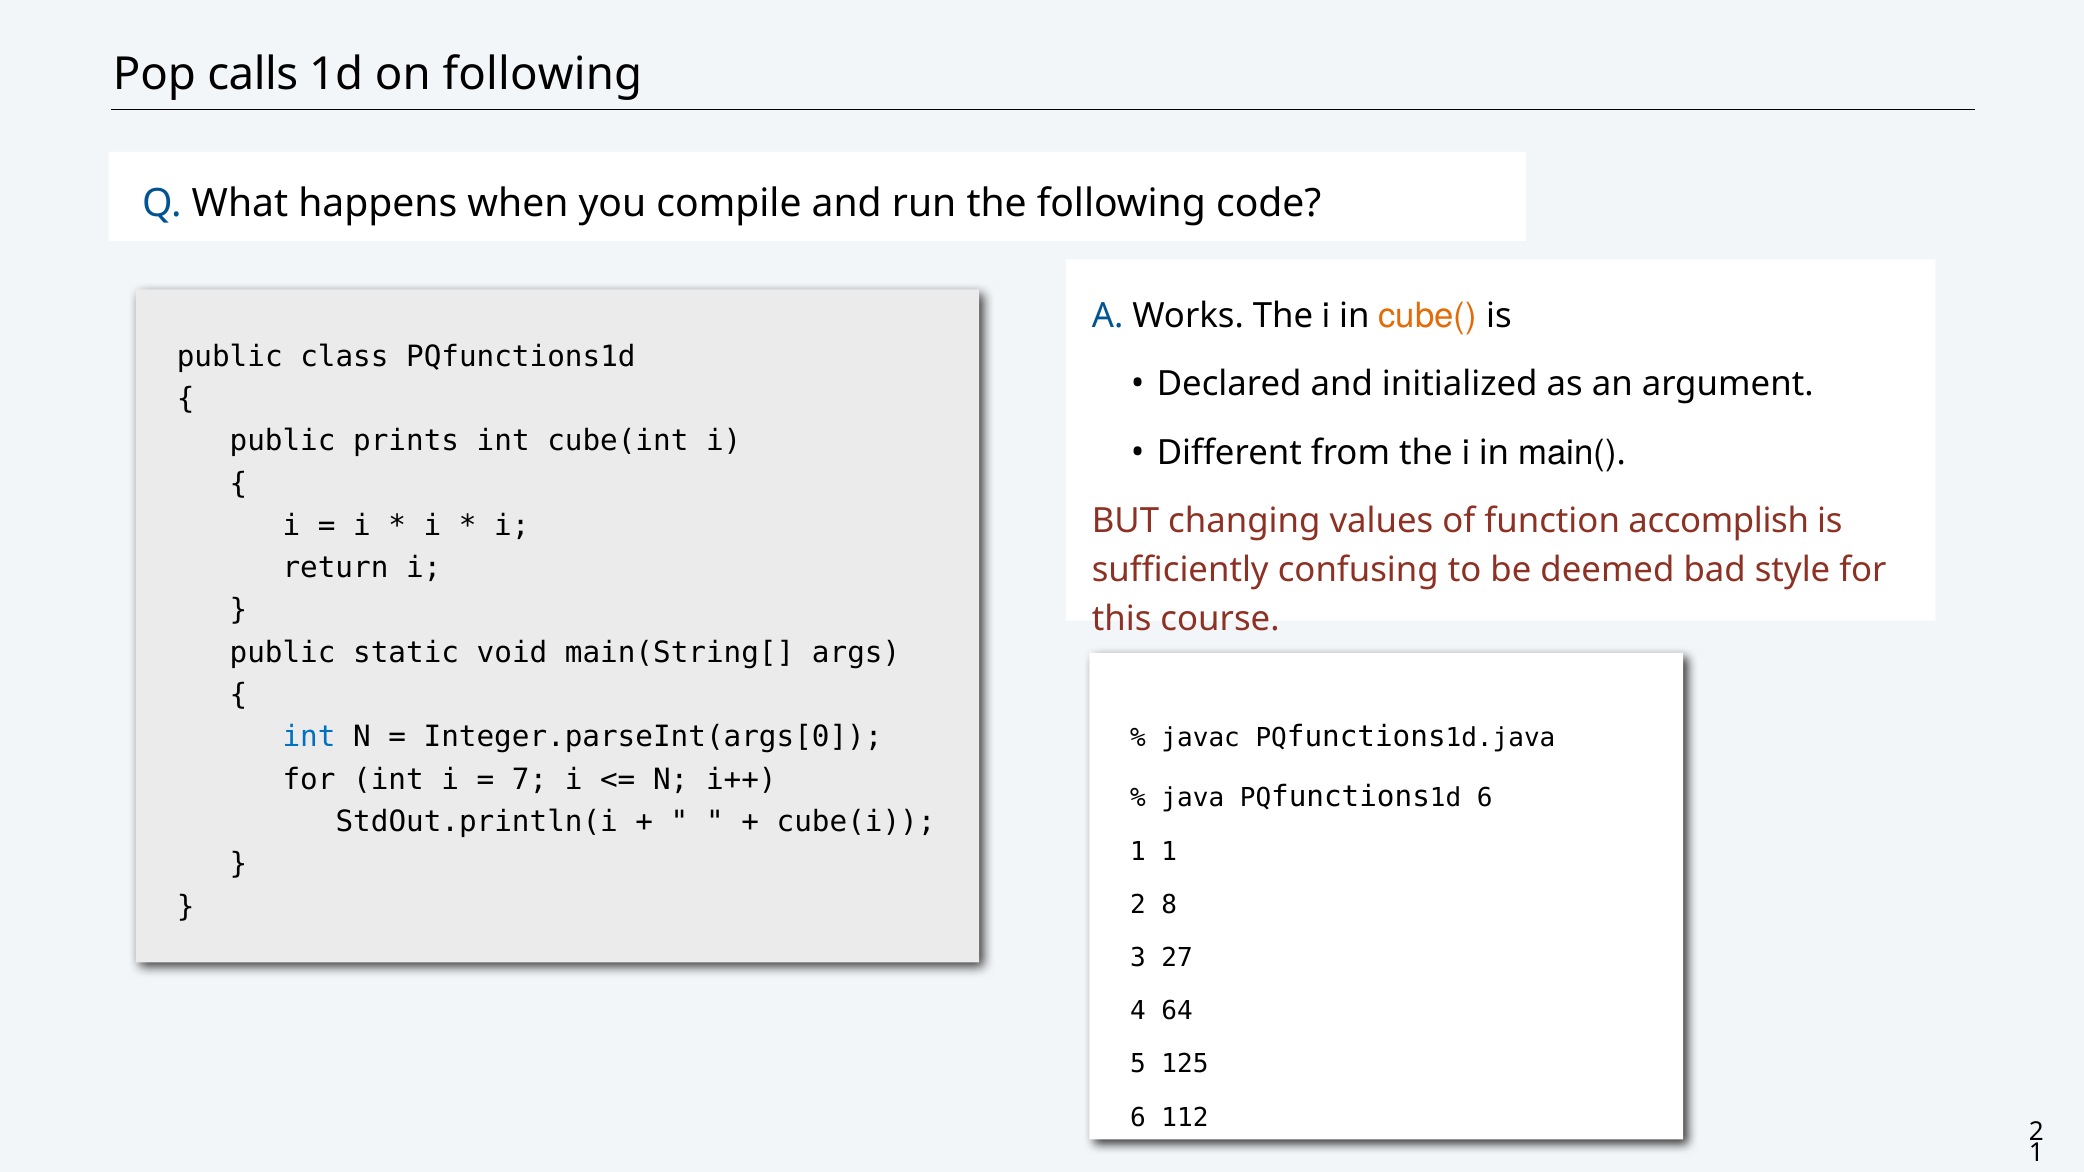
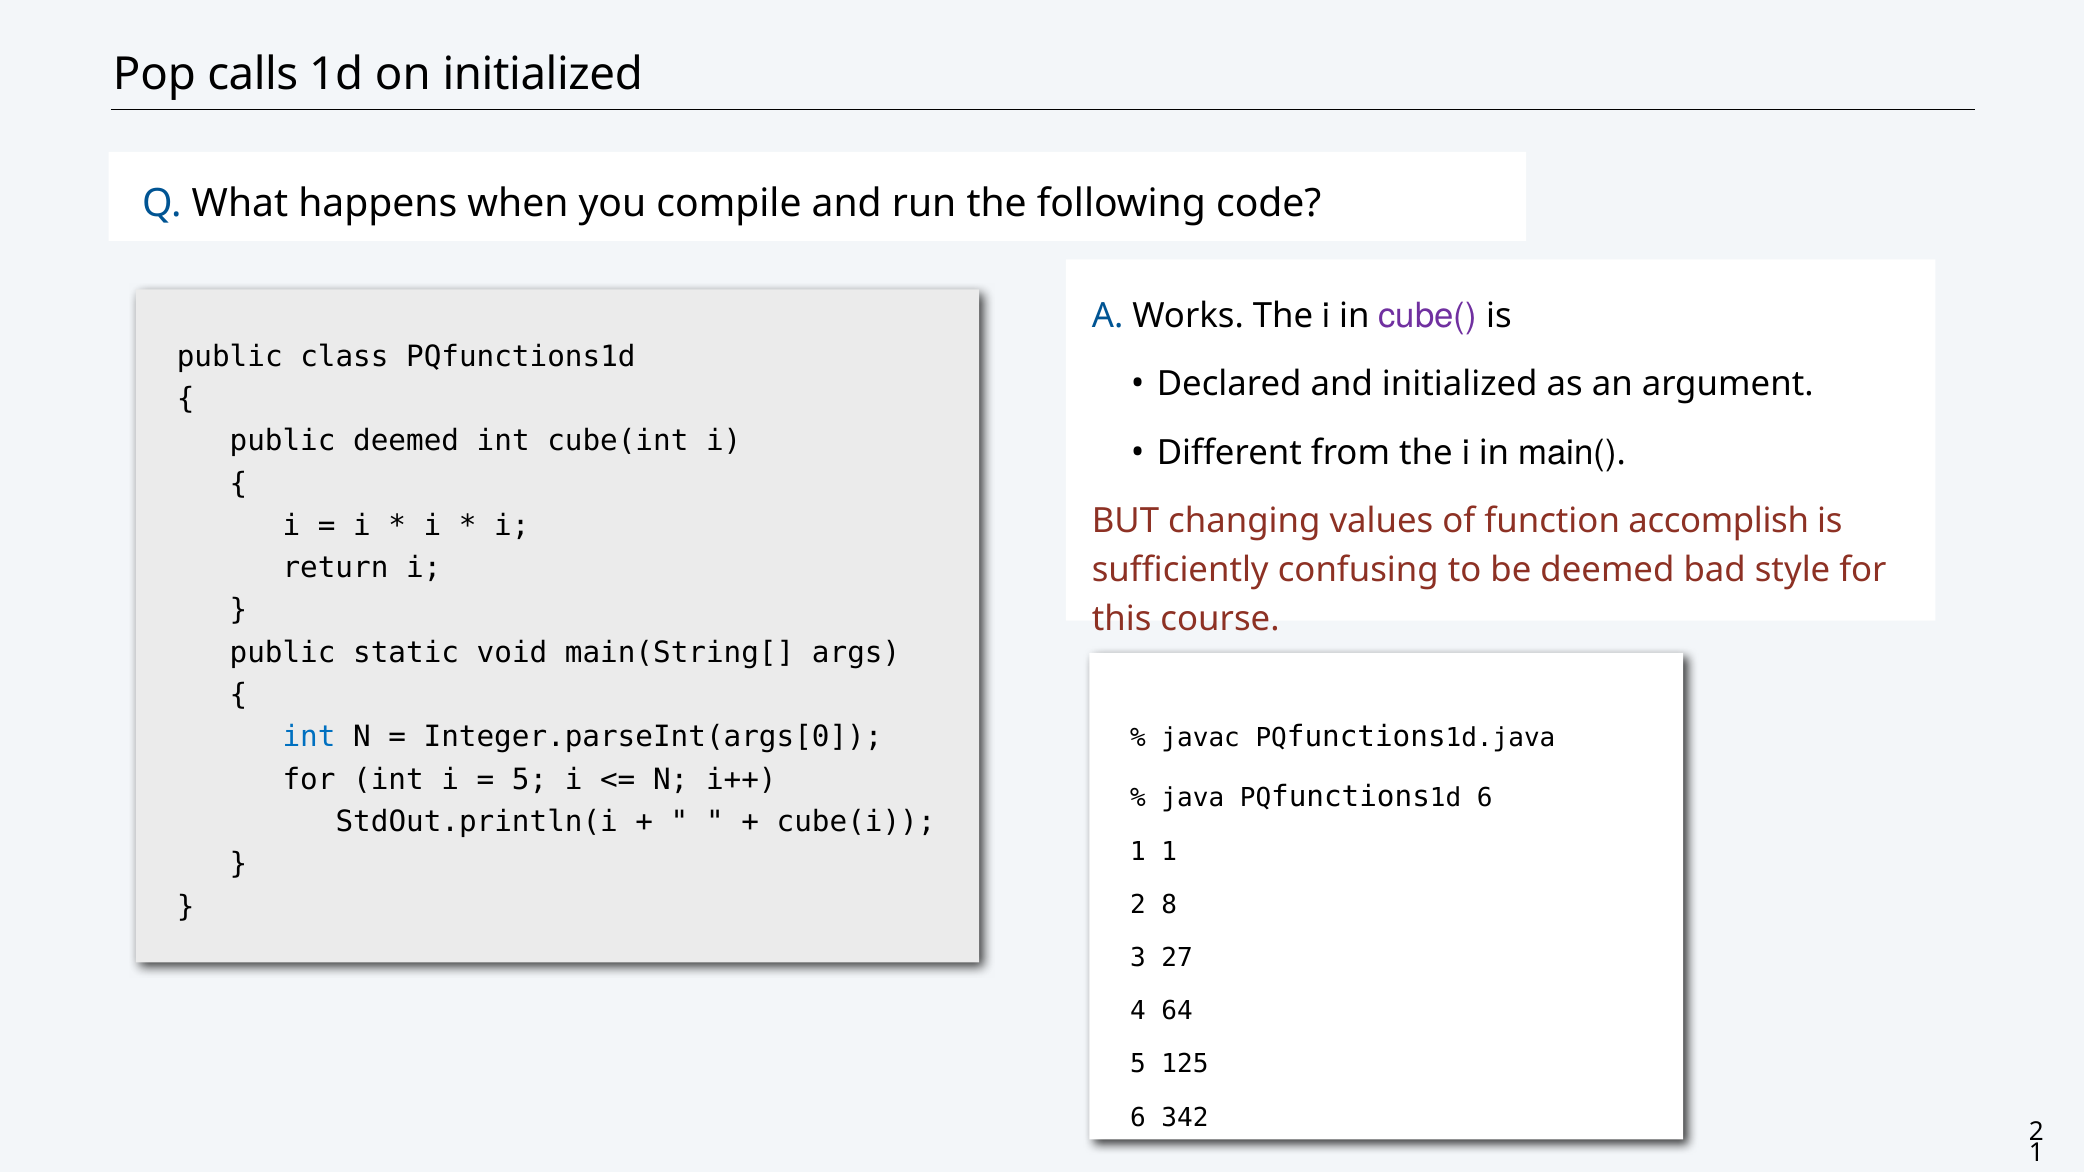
on following: following -> initialized
cube( colour: orange -> purple
public prints: prints -> deemed
7 at (530, 780): 7 -> 5
112: 112 -> 342
